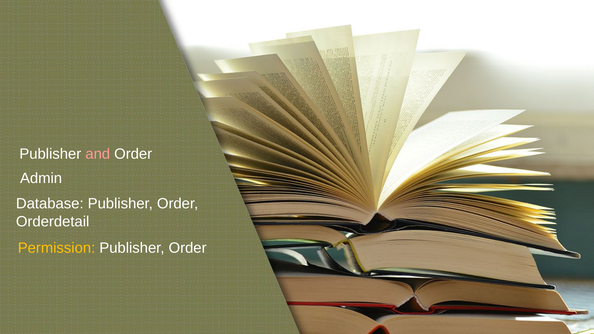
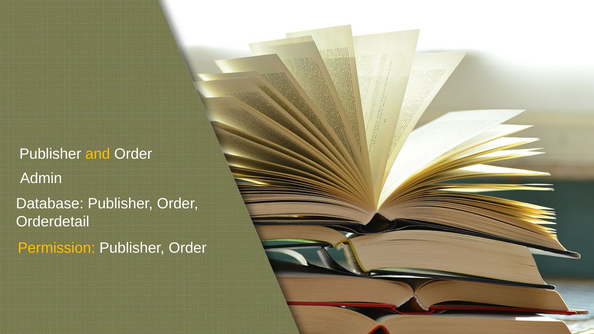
and colour: pink -> yellow
